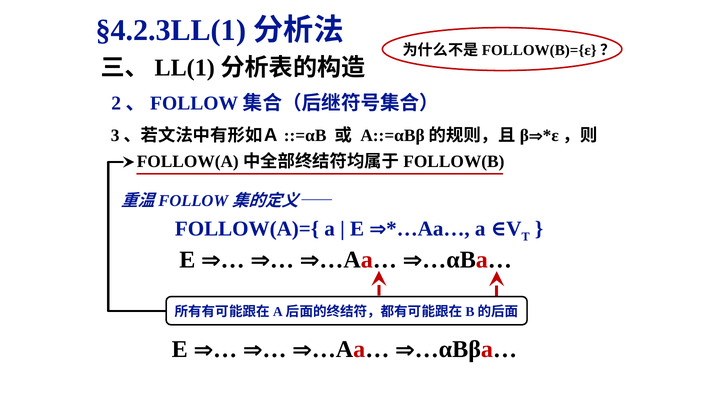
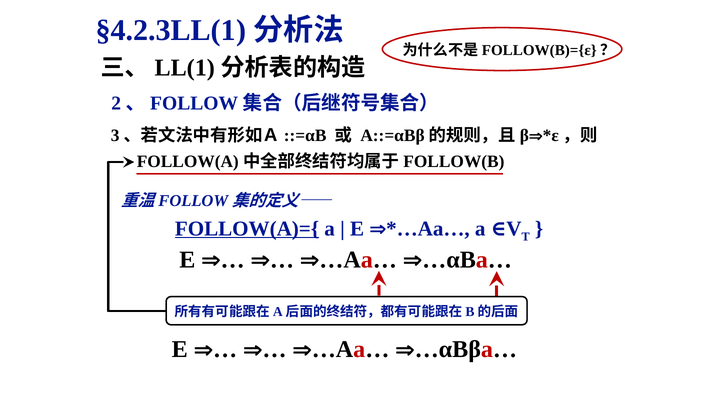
FOLLOW(A)={ underline: none -> present
